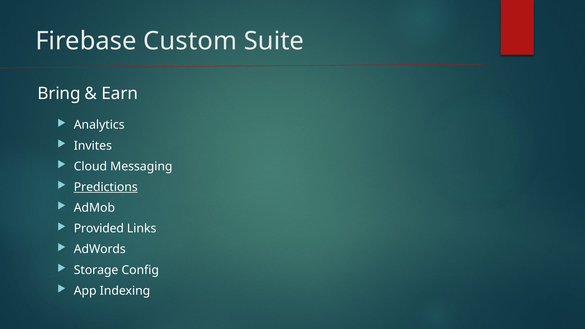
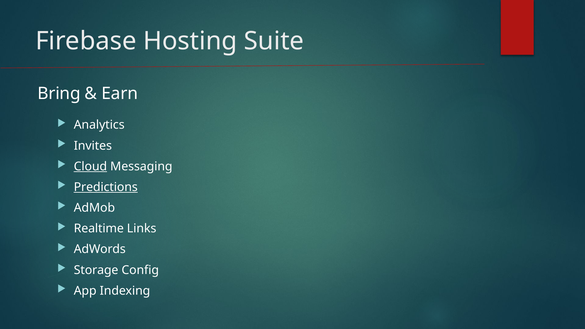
Custom: Custom -> Hosting
Cloud underline: none -> present
Provided: Provided -> Realtime
